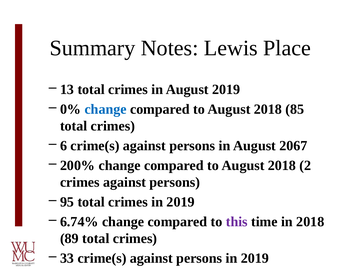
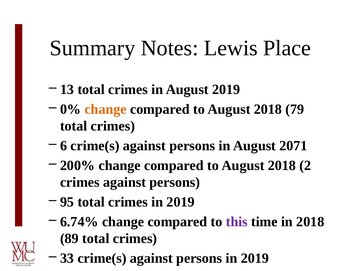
change at (106, 109) colour: blue -> orange
85: 85 -> 79
2067: 2067 -> 2071
